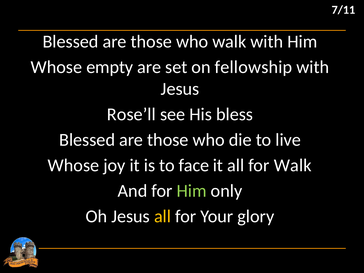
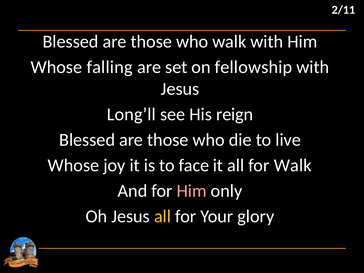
7/11: 7/11 -> 2/11
empty: empty -> falling
Rose’ll: Rose’ll -> Long’ll
bless: bless -> reign
Him at (192, 191) colour: light green -> pink
